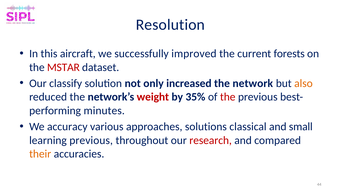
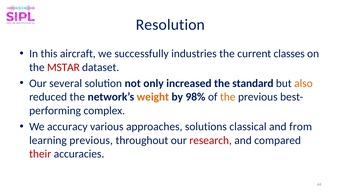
improved: improved -> industries
forests: forests -> classes
classify: classify -> several
network: network -> standard
weight colour: red -> orange
35%: 35% -> 98%
the at (228, 97) colour: red -> orange
minutes: minutes -> complex
small: small -> from
their colour: orange -> red
